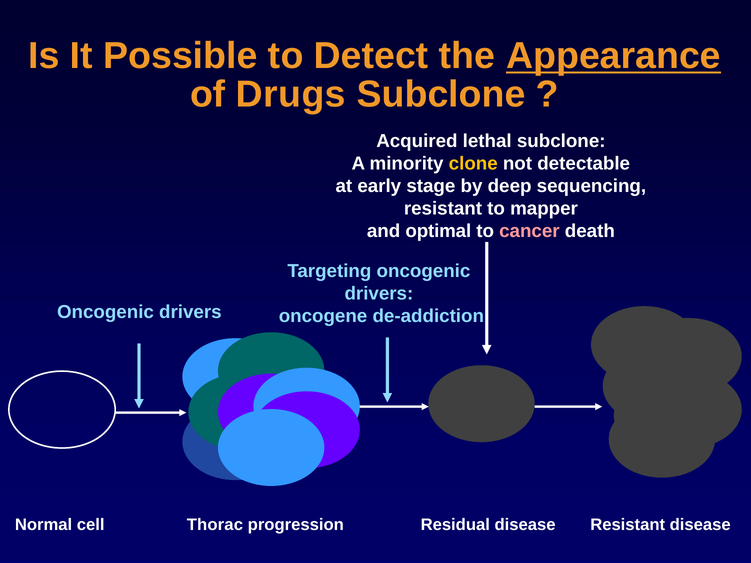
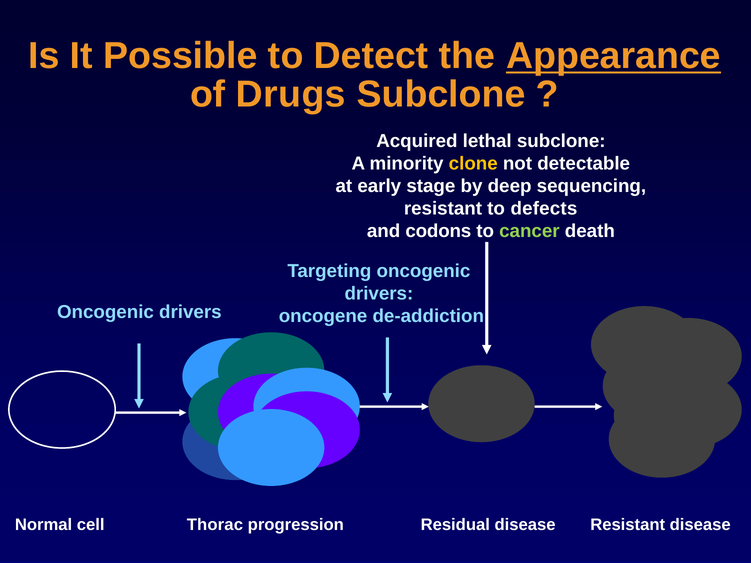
mapper: mapper -> defects
optimal: optimal -> codons
cancer colour: pink -> light green
